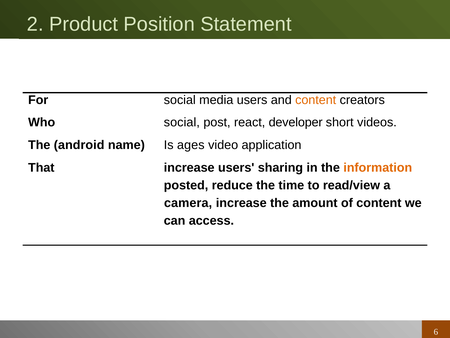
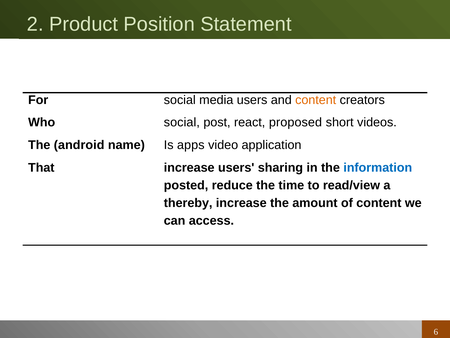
developer: developer -> proposed
ages: ages -> apps
information colour: orange -> blue
camera: camera -> thereby
